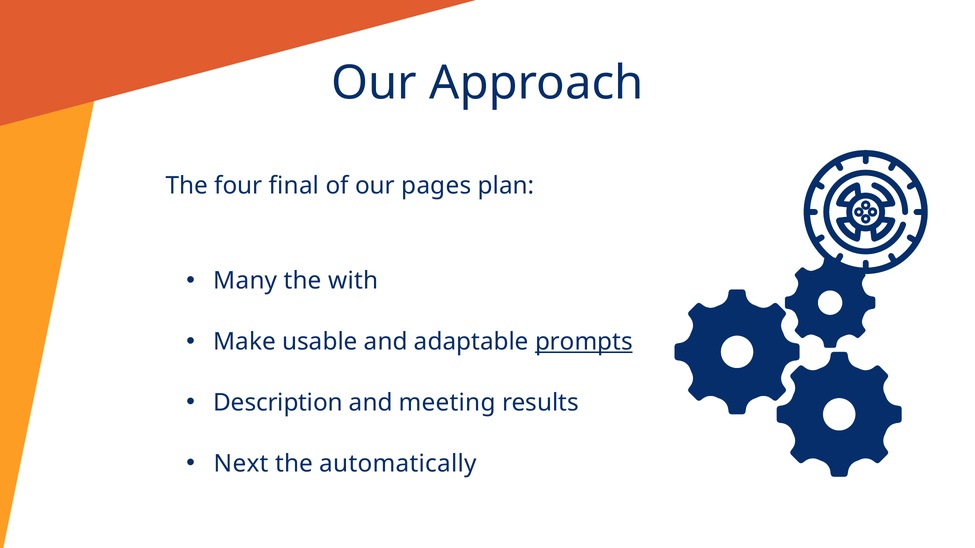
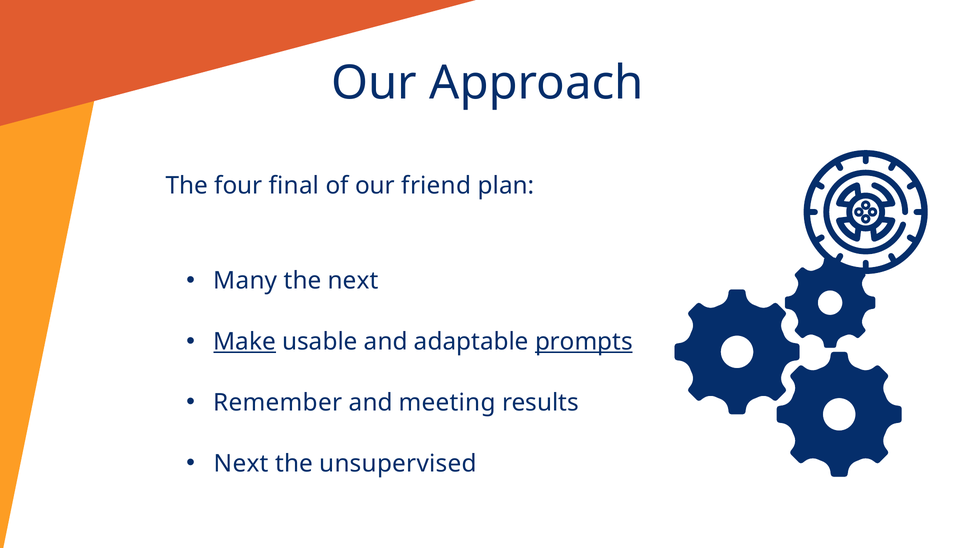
pages: pages -> friend
the with: with -> next
Make underline: none -> present
Description: Description -> Remember
automatically: automatically -> unsupervised
